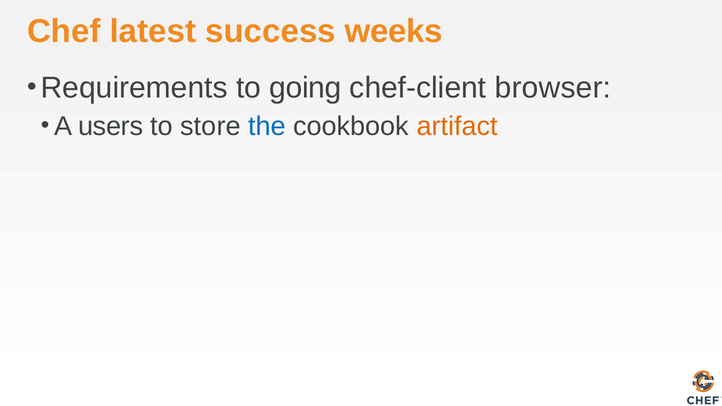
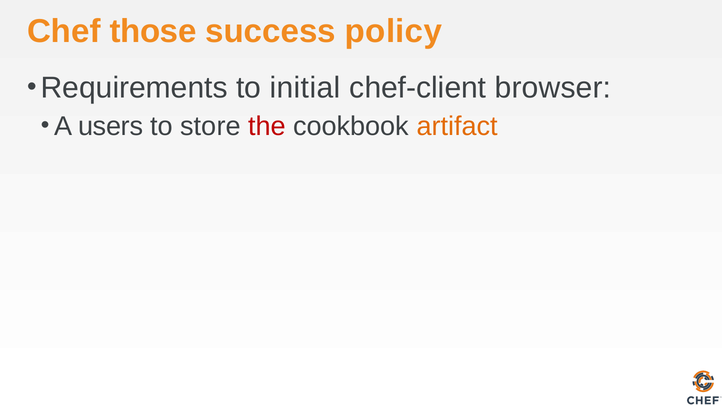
latest: latest -> those
weeks: weeks -> policy
going: going -> initial
the colour: blue -> red
